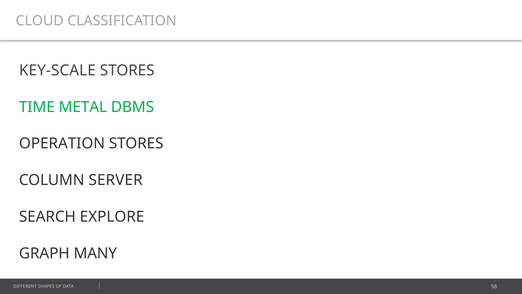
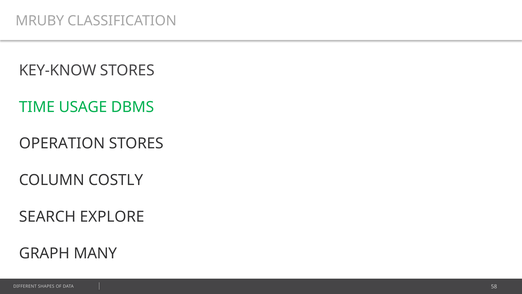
CLOUD: CLOUD -> MRUBY
KEY-SCALE: KEY-SCALE -> KEY-KNOW
METAL: METAL -> USAGE
SERVER: SERVER -> COSTLY
